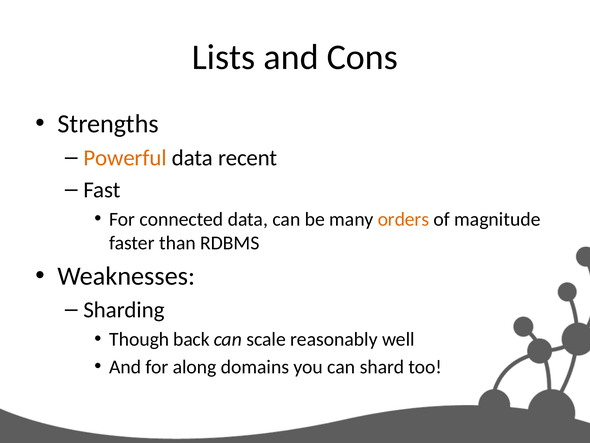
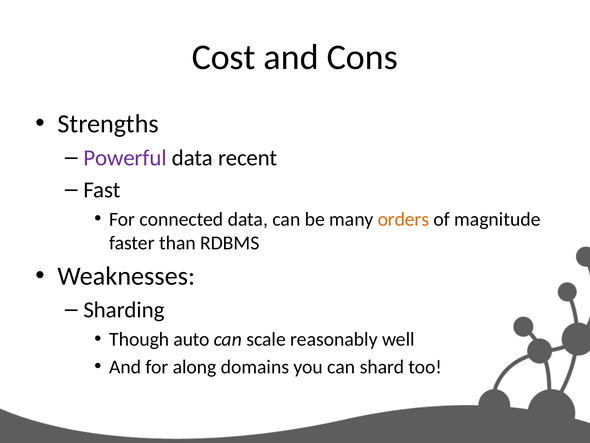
Lists: Lists -> Cost
Powerful colour: orange -> purple
back: back -> auto
